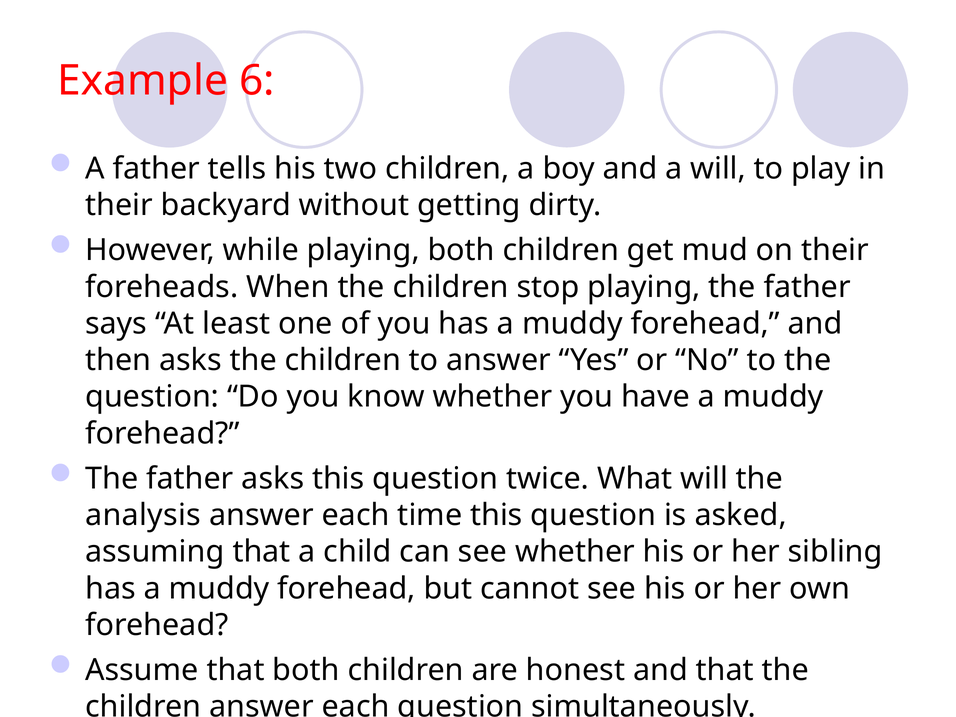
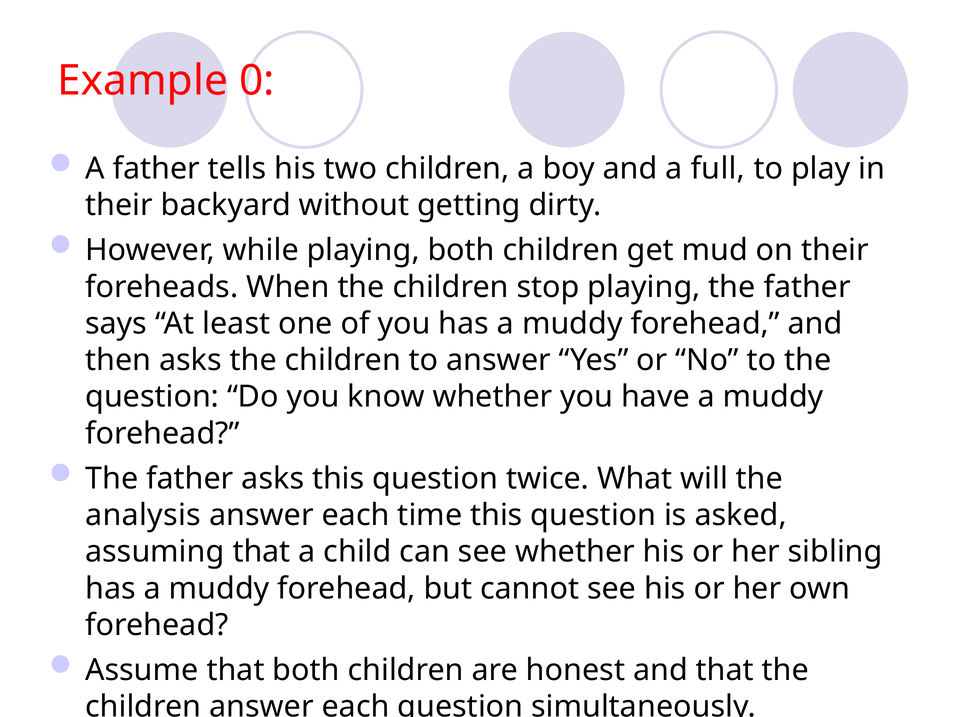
6: 6 -> 0
a will: will -> full
